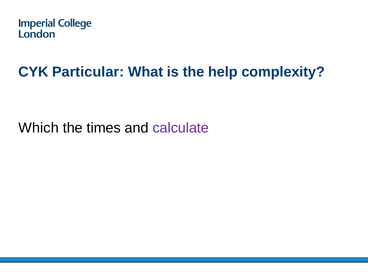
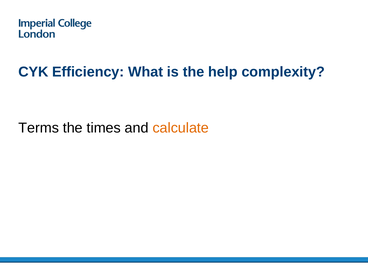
Particular: Particular -> Efficiency
Which: Which -> Terms
calculate colour: purple -> orange
